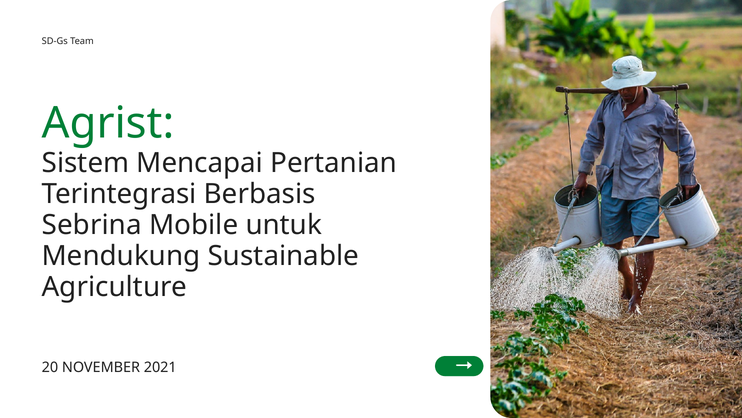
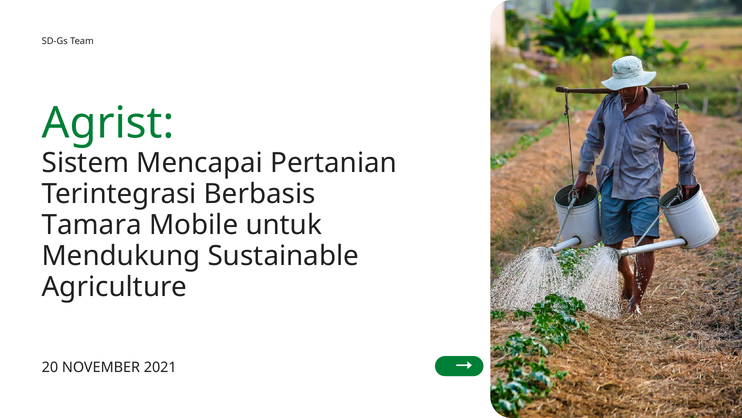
Sebrina: Sebrina -> Tamara
